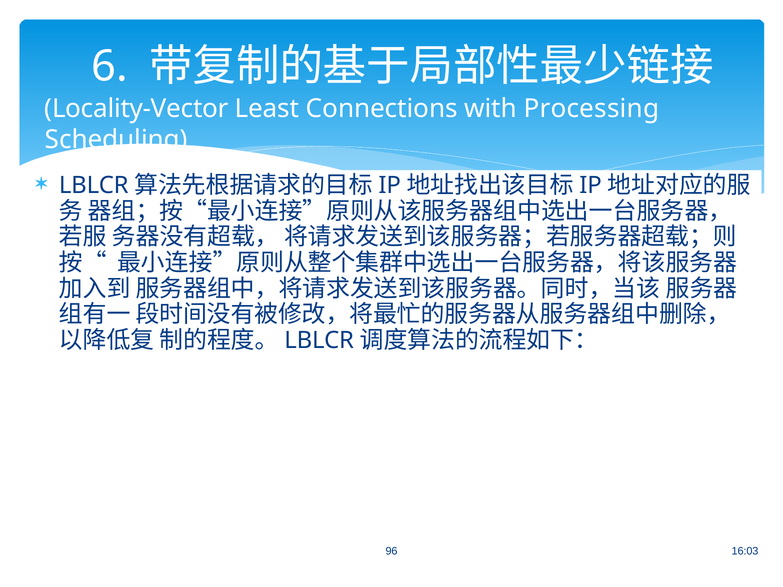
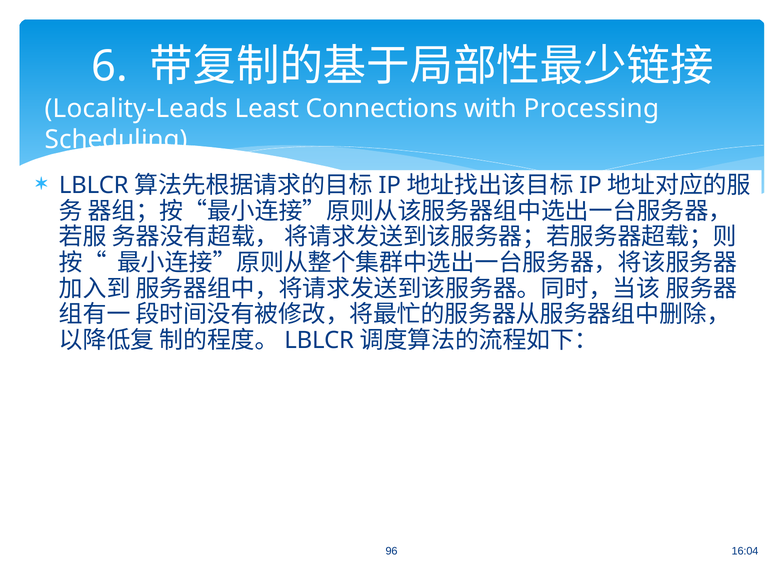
Locality-Vector: Locality-Vector -> Locality-Leads
16:03: 16:03 -> 16:04
